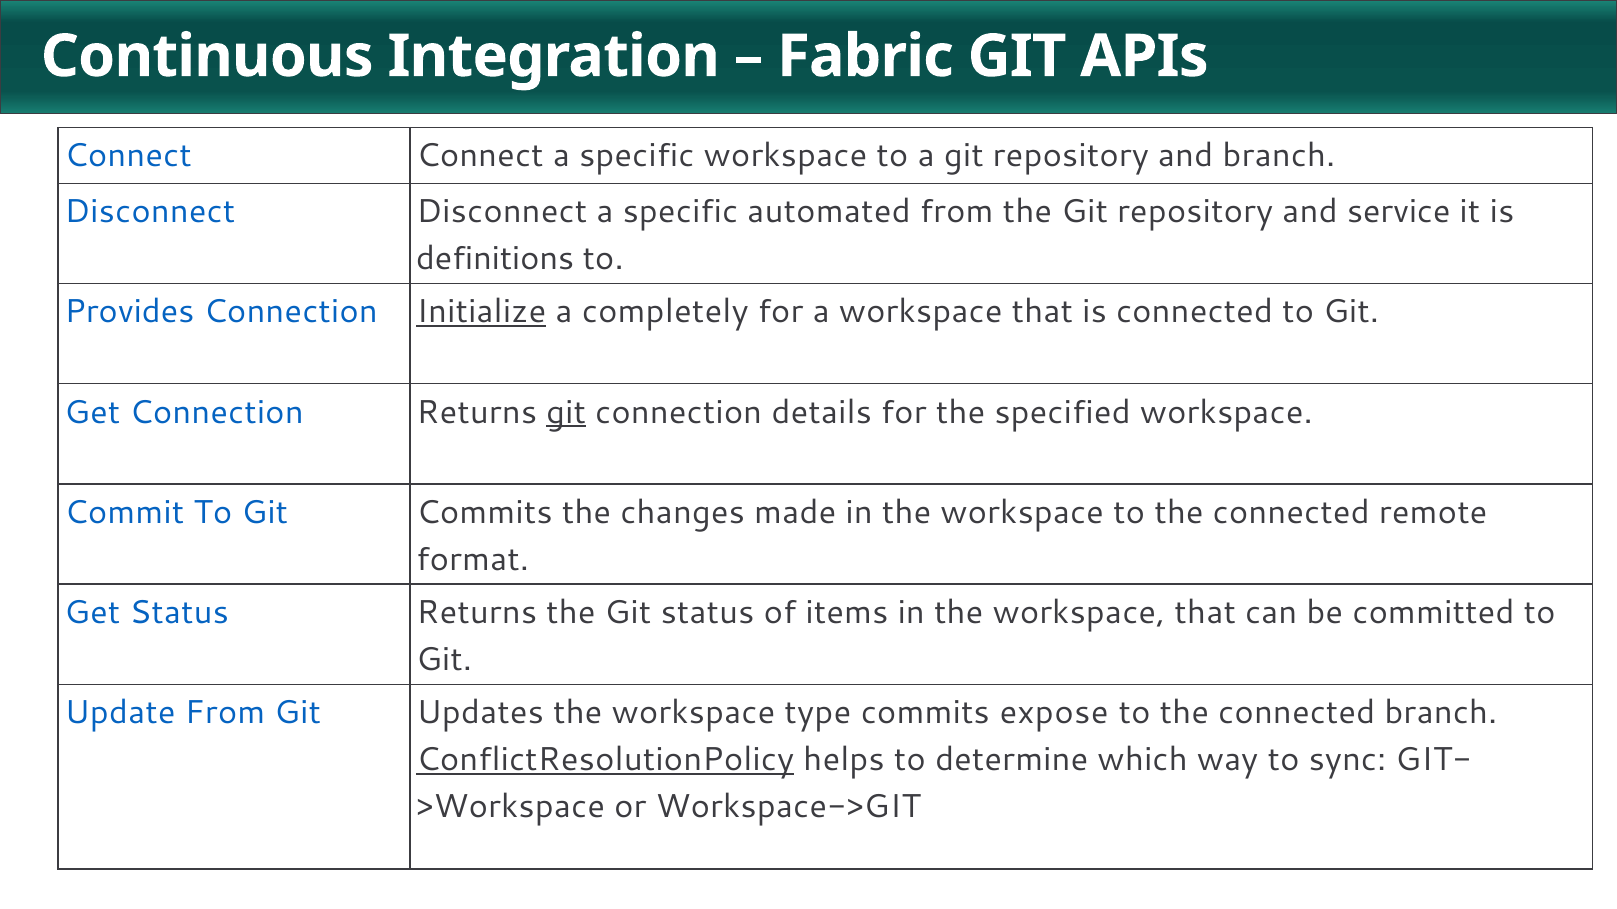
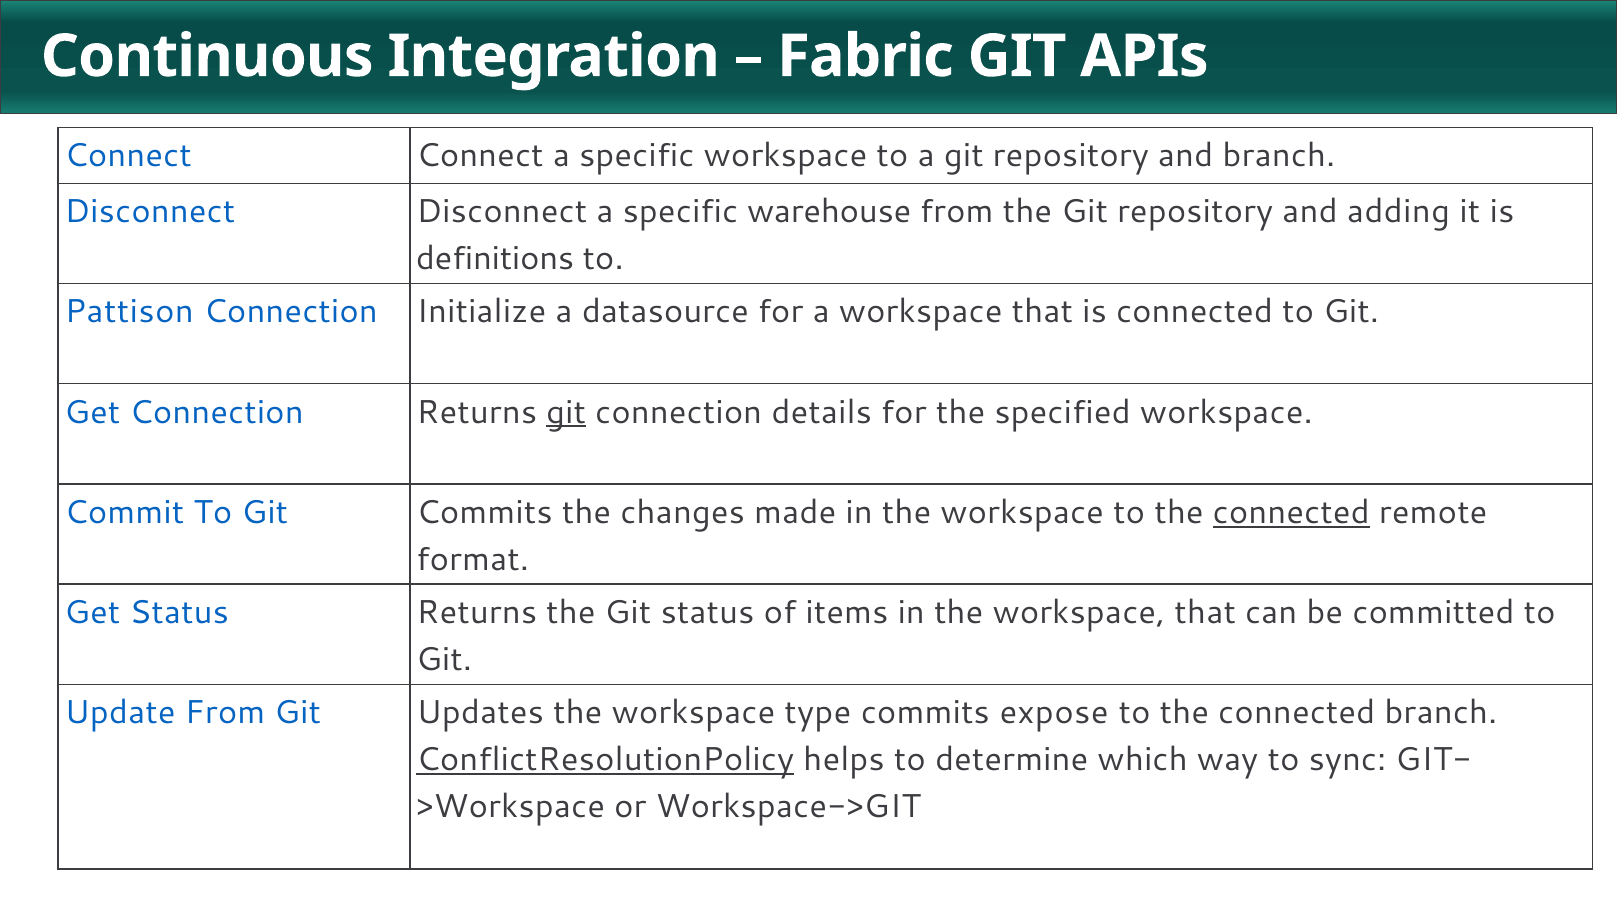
automated: automated -> warehouse
service: service -> adding
Provides: Provides -> Pattison
Initialize underline: present -> none
completely: completely -> datasource
connected at (1291, 513) underline: none -> present
